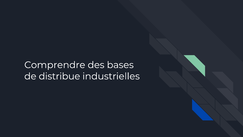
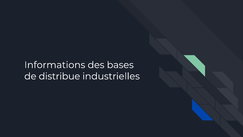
Comprendre: Comprendre -> Informations
